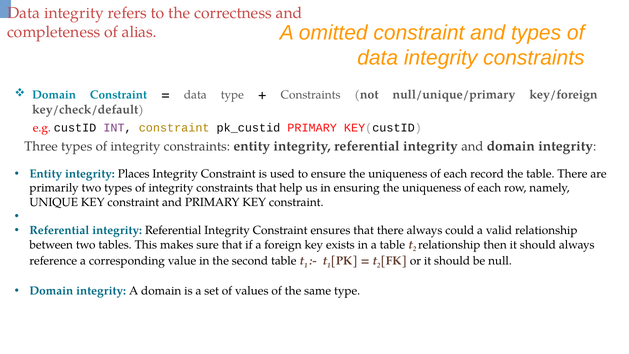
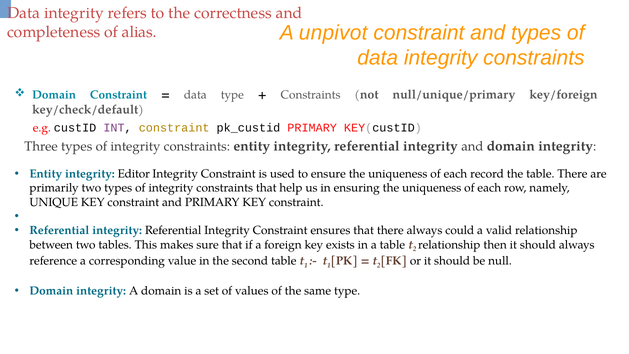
omitted: omitted -> unpivot
Places: Places -> Editor
